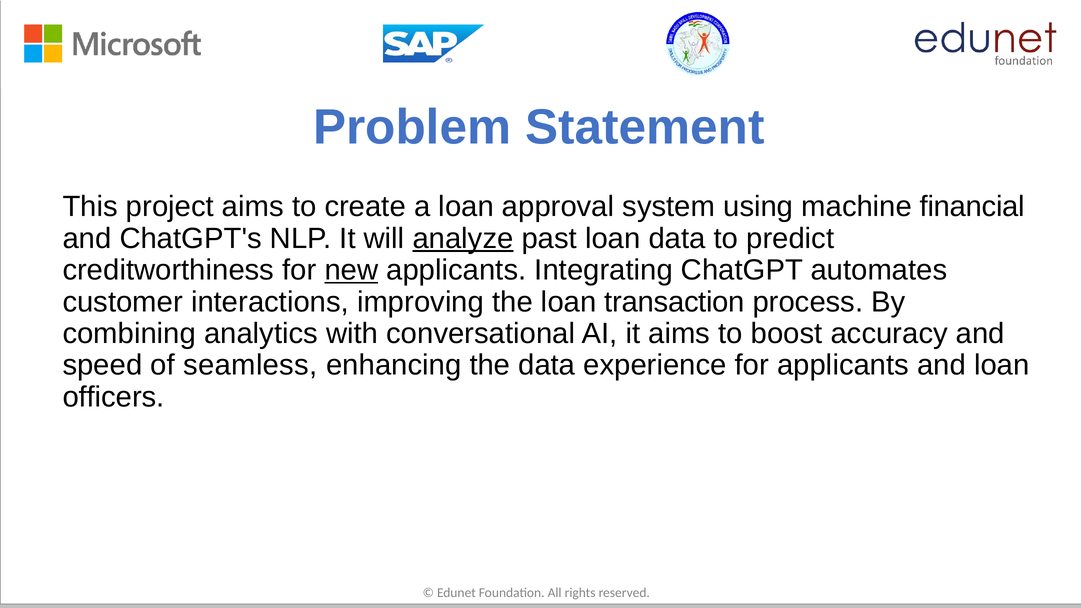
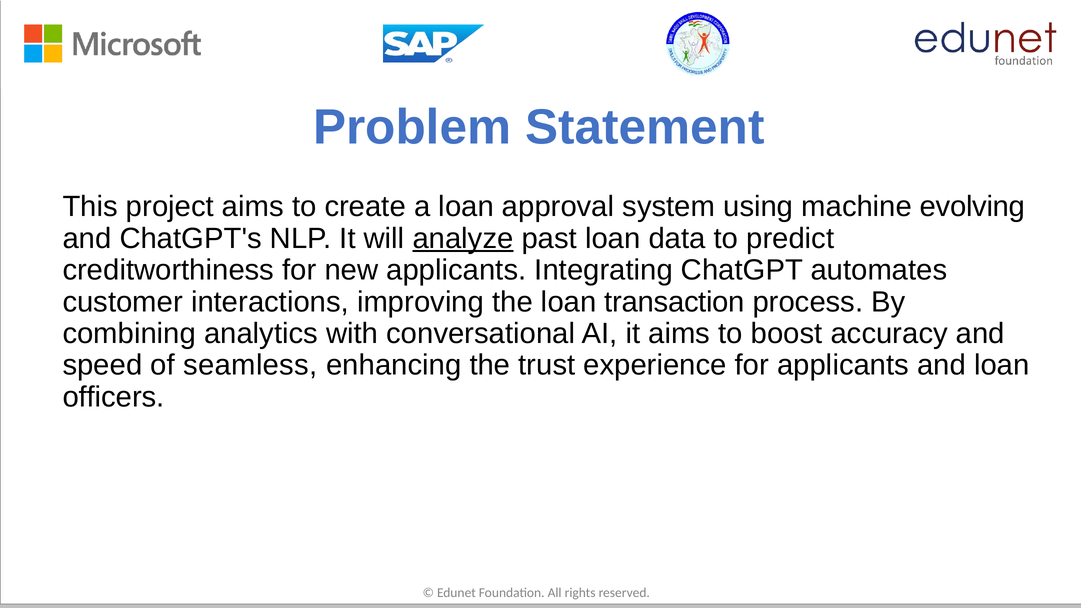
financial: financial -> evolving
new underline: present -> none
the data: data -> trust
